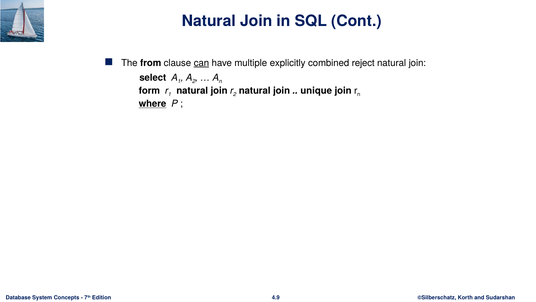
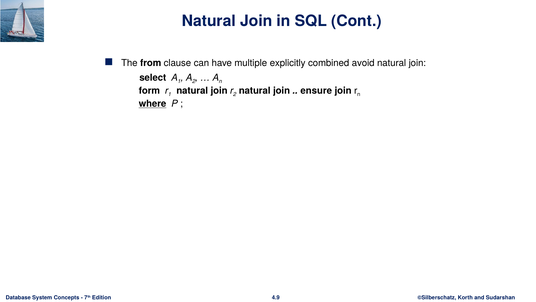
can underline: present -> none
reject: reject -> avoid
unique: unique -> ensure
